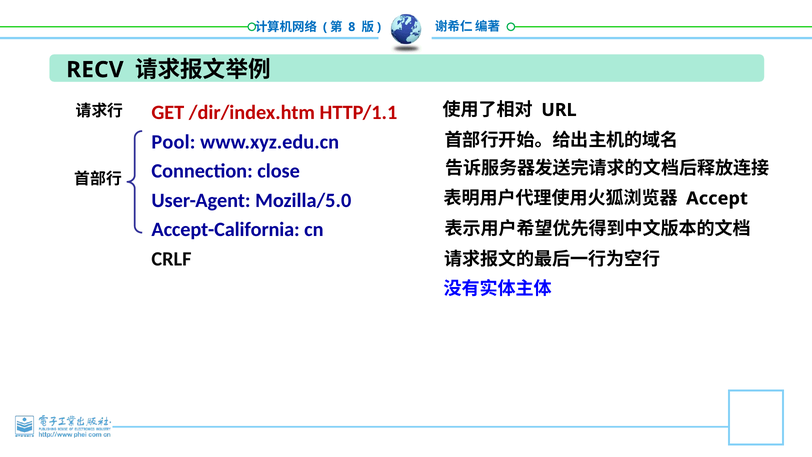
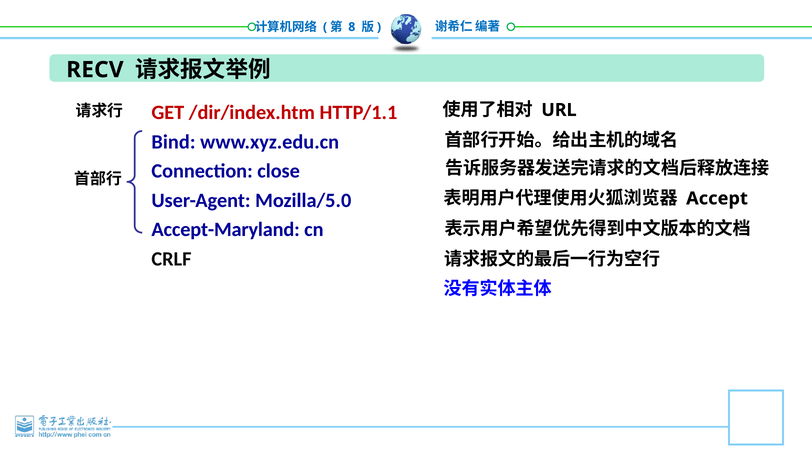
Pool: Pool -> Bind
Accept-California: Accept-California -> Accept-Maryland
